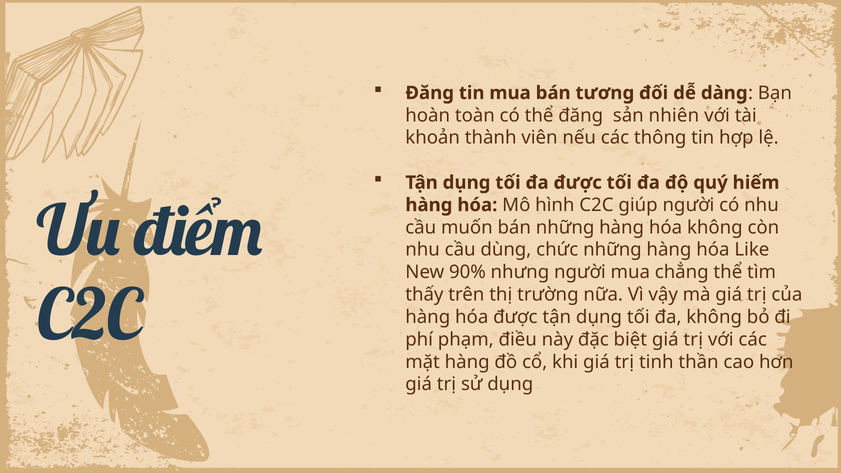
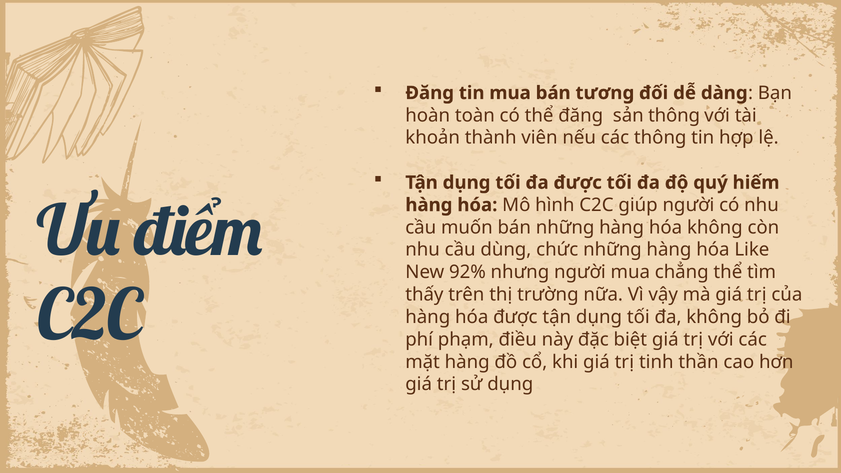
sản nhiên: nhiên -> thông
90%: 90% -> 92%
